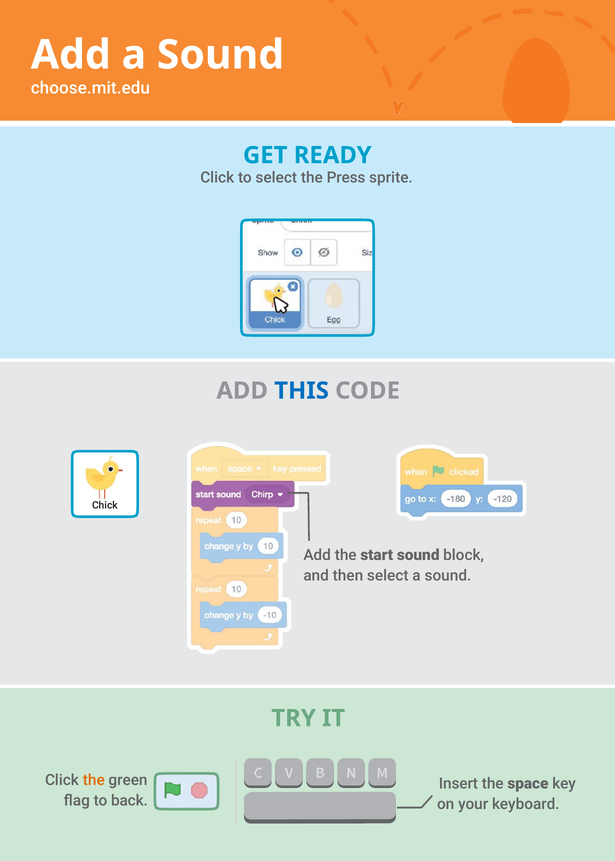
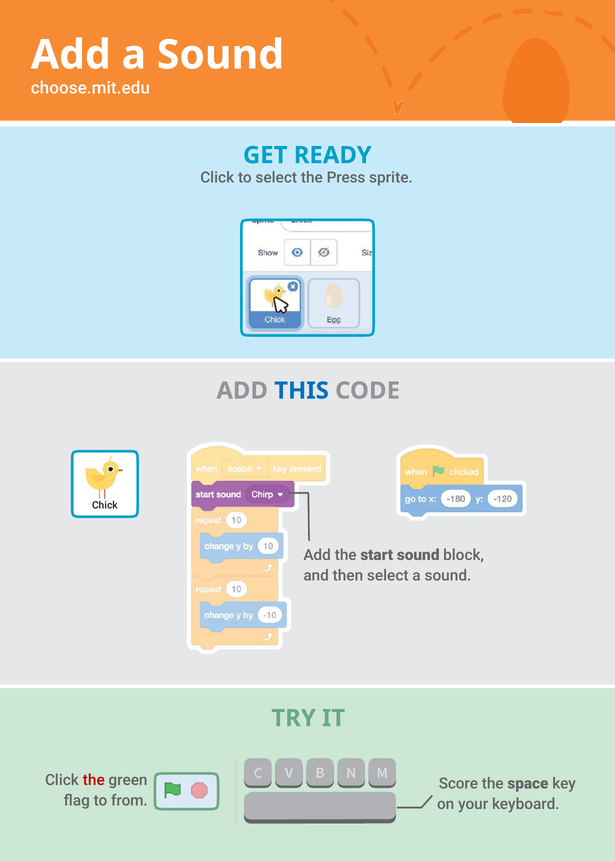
the at (94, 780) colour: orange -> red
Insert: Insert -> Score
back: back -> from
